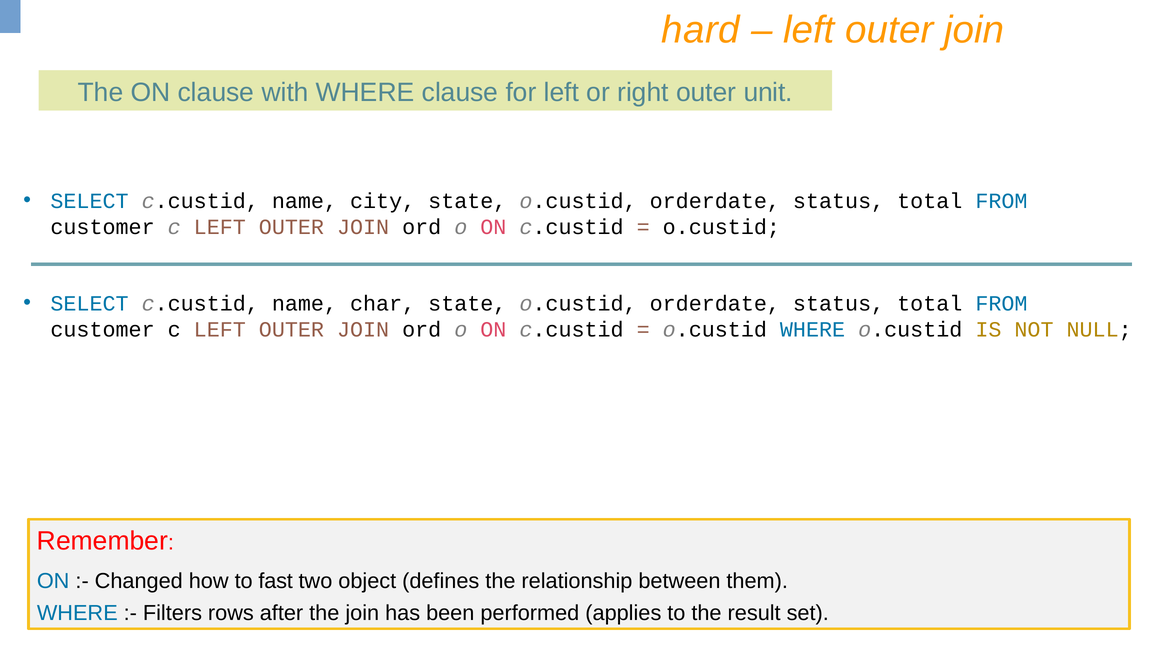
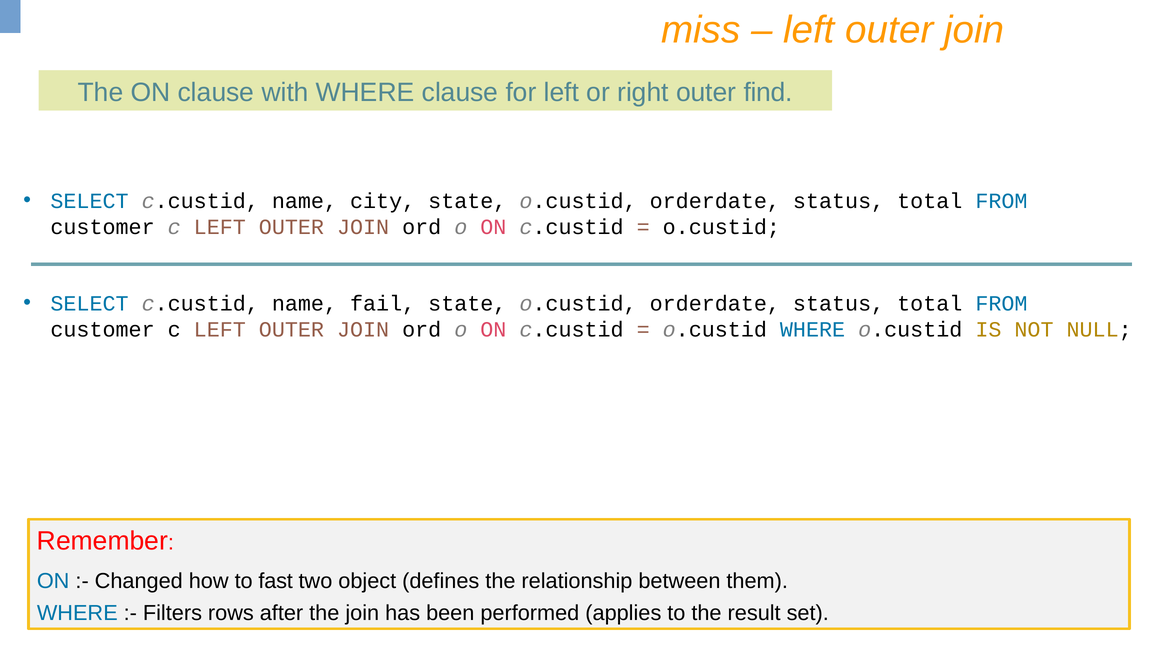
hard: hard -> miss
unit: unit -> find
char: char -> fail
